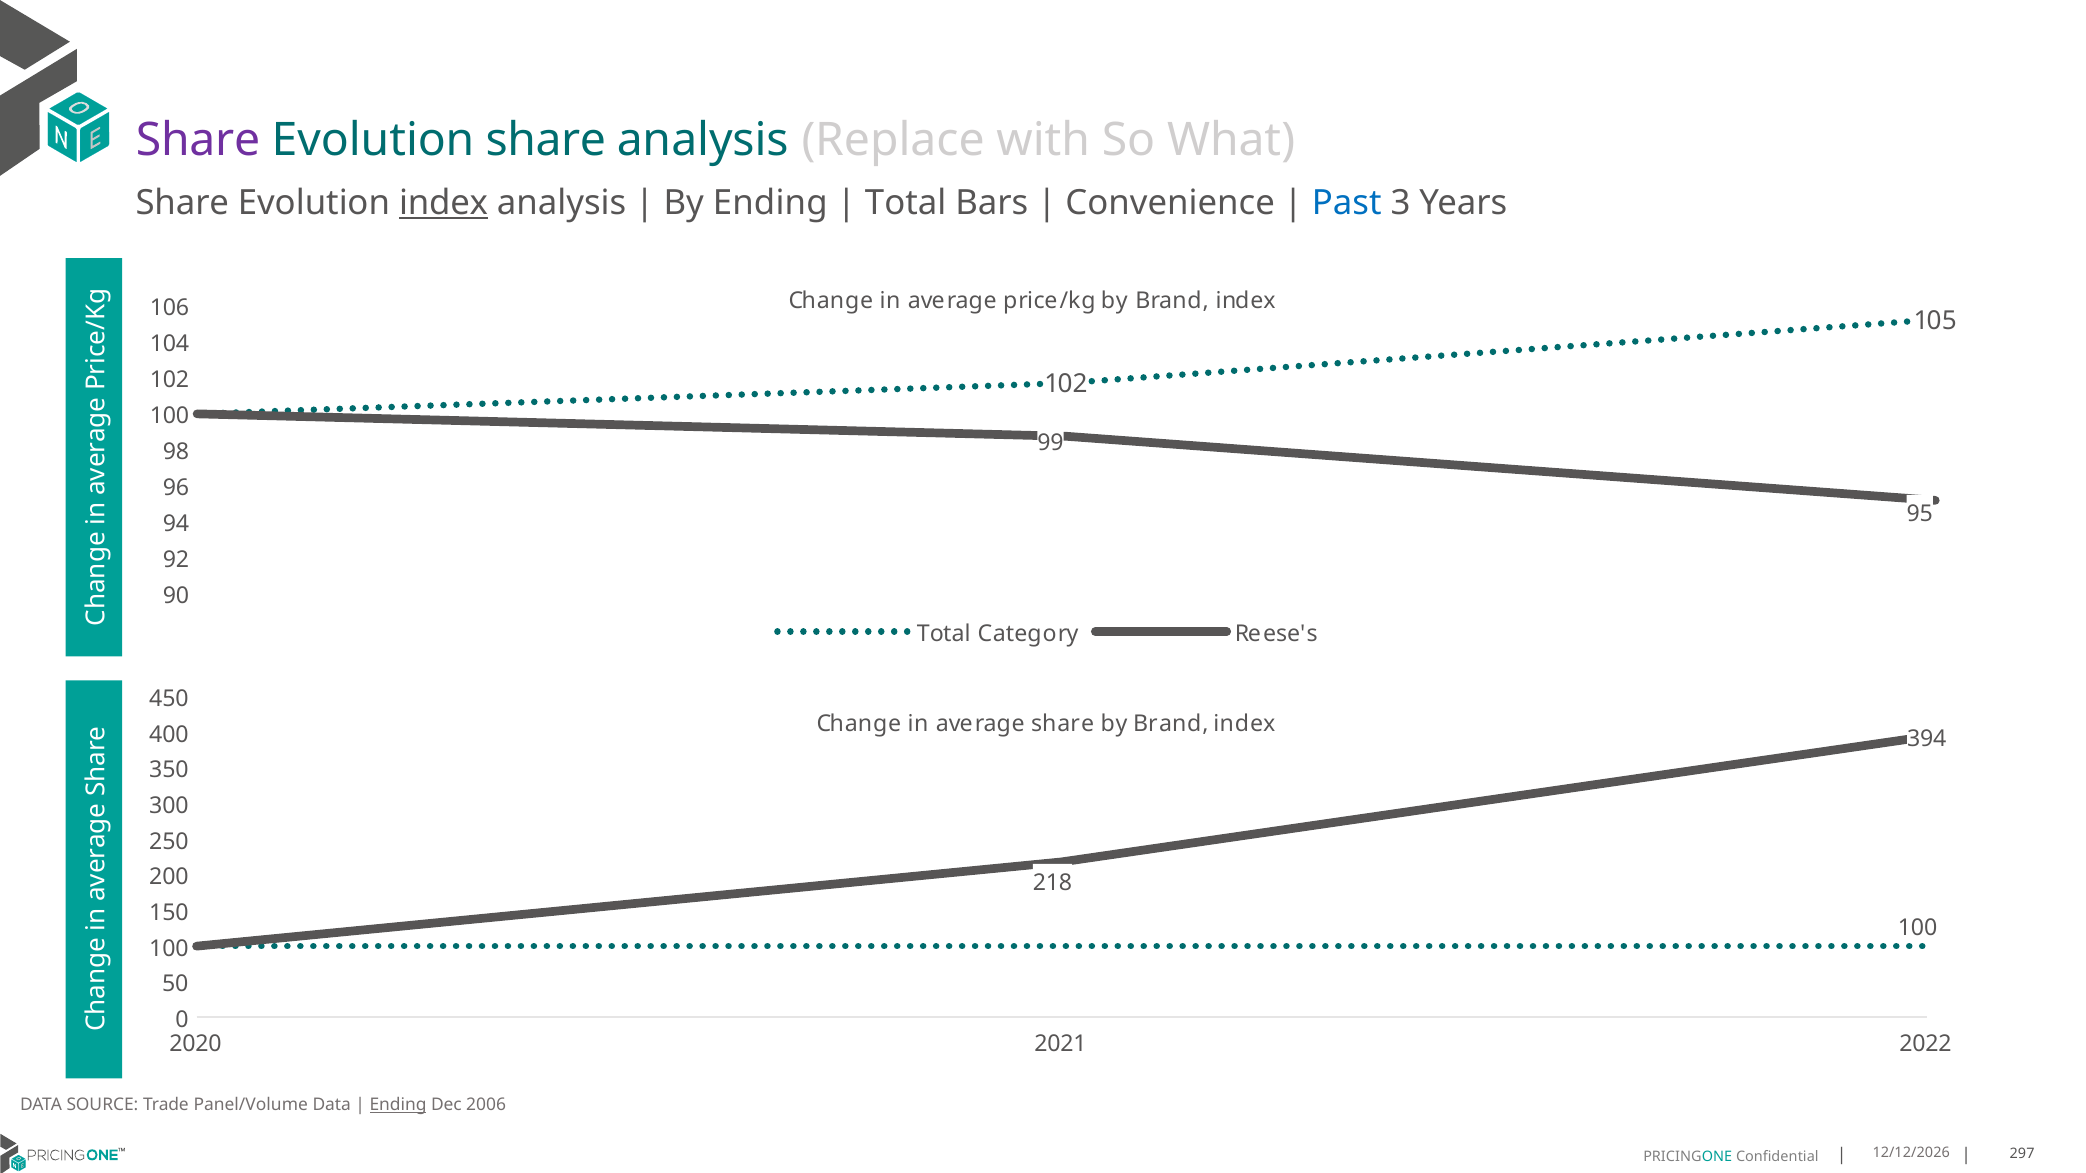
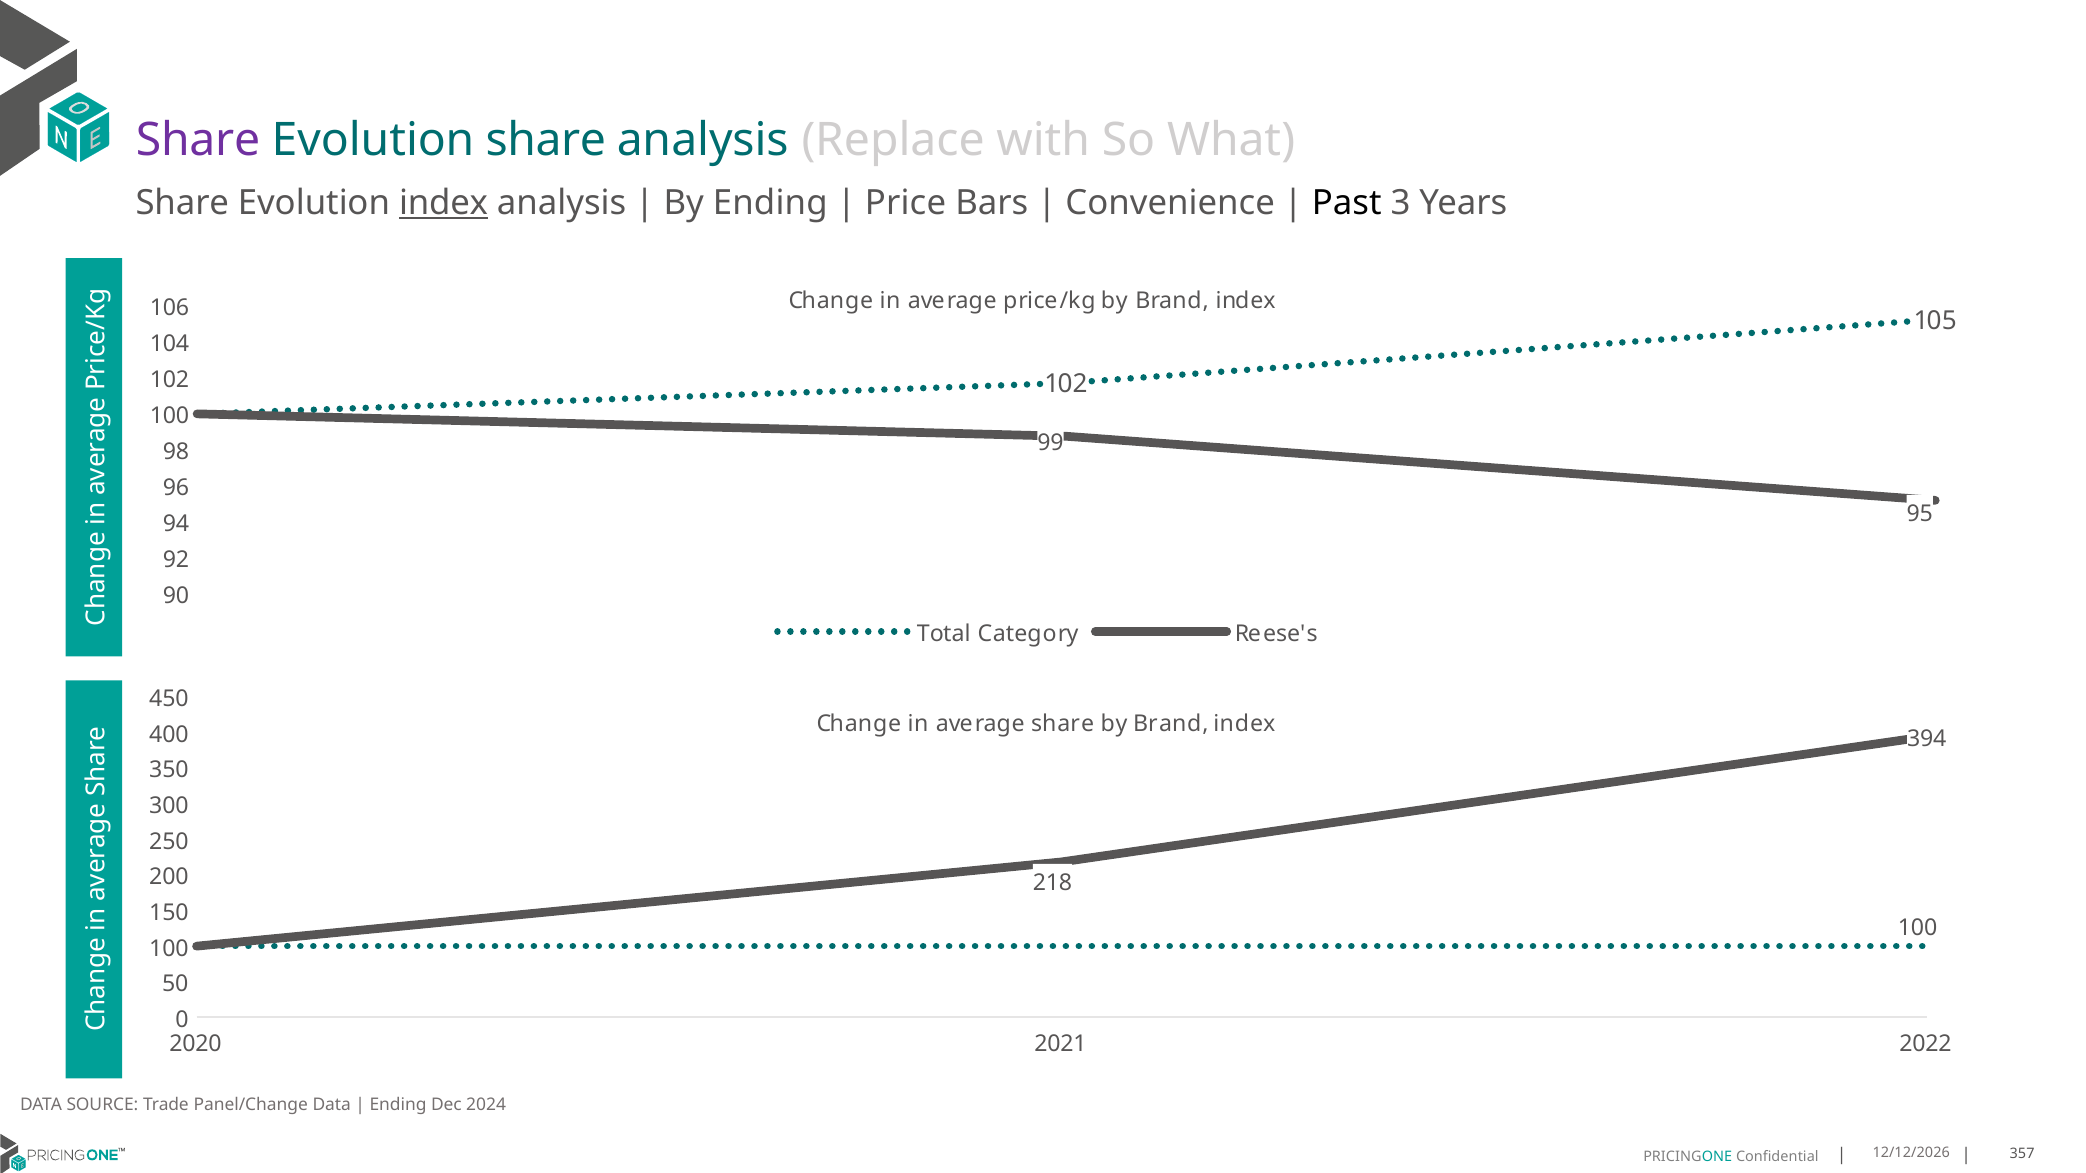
Total at (906, 203): Total -> Price
Past colour: blue -> black
Panel/Volume: Panel/Volume -> Panel/Change
Ending at (398, 1105) underline: present -> none
2006: 2006 -> 2024
297: 297 -> 357
